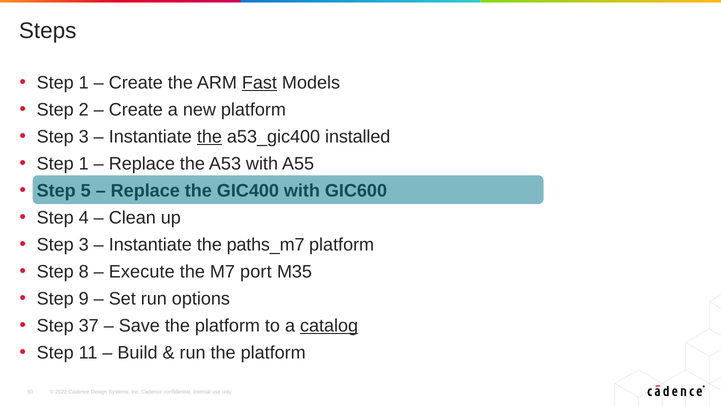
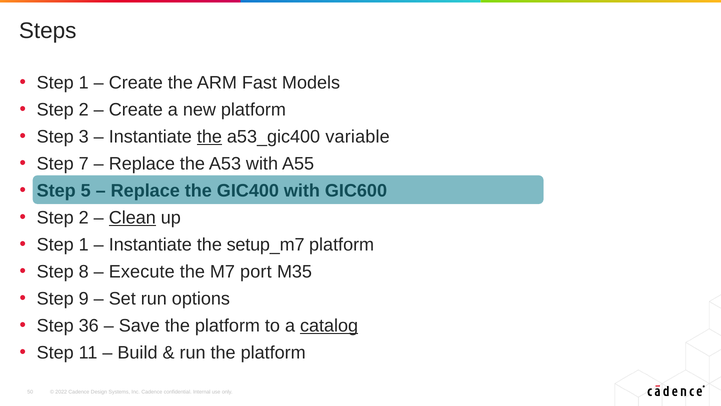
Fast underline: present -> none
installed: installed -> variable
1 at (84, 164): 1 -> 7
4 at (84, 218): 4 -> 2
Clean underline: none -> present
3 at (84, 244): 3 -> 1
paths_m7: paths_m7 -> setup_m7
37: 37 -> 36
